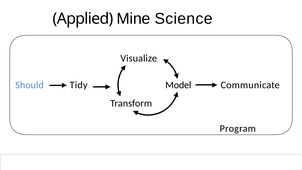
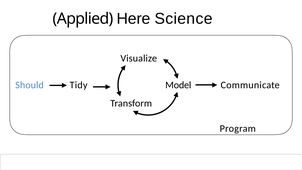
Mine: Mine -> Here
